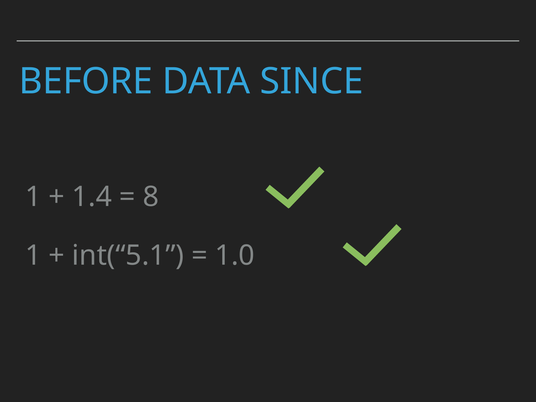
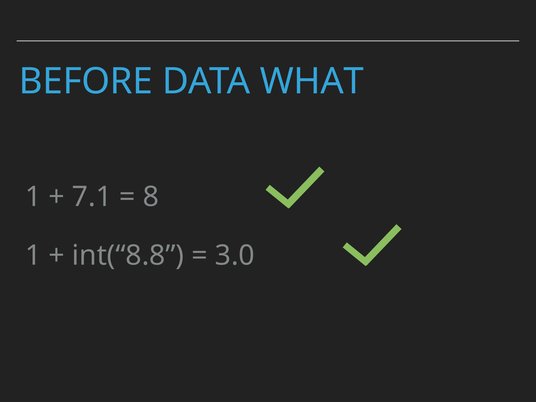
SINCE: SINCE -> WHAT
1.4: 1.4 -> 7.1
int(“5.1: int(“5.1 -> int(“8.8
1.0: 1.0 -> 3.0
